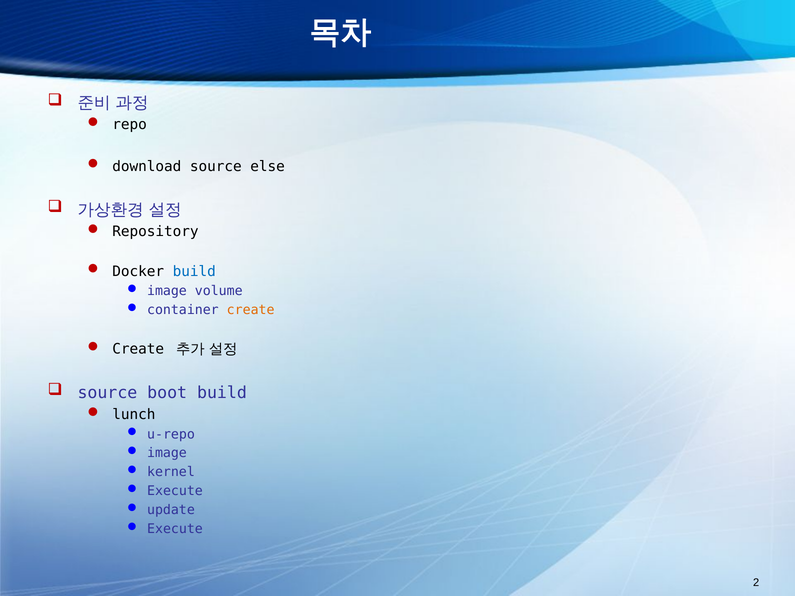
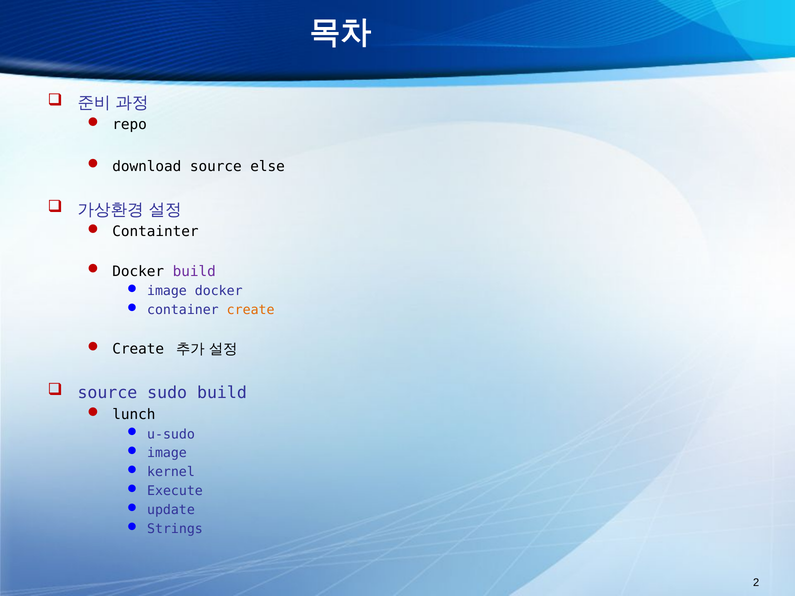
Repository: Repository -> Containter
build at (194, 272) colour: blue -> purple
image volume: volume -> docker
boot: boot -> sudo
u-repo: u-repo -> u-sudo
Execute at (175, 529): Execute -> Strings
